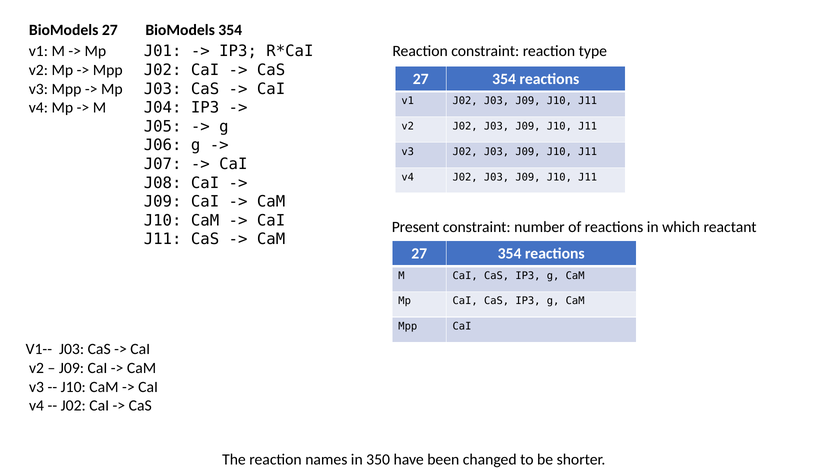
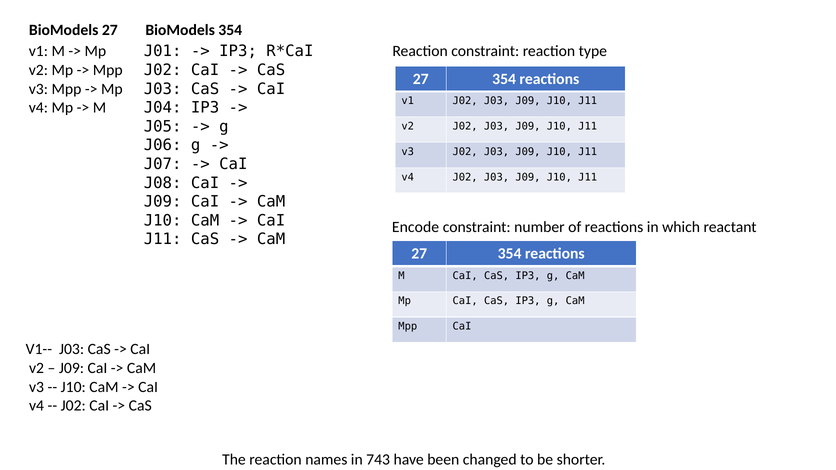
Present: Present -> Encode
350: 350 -> 743
